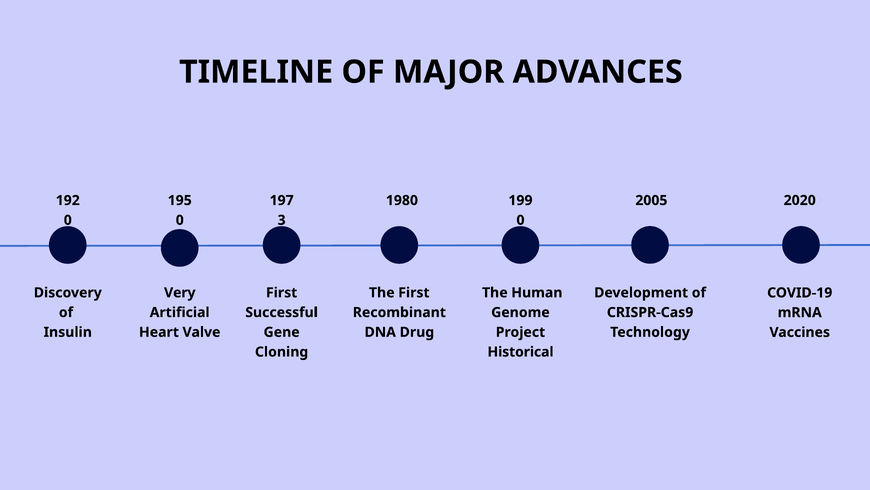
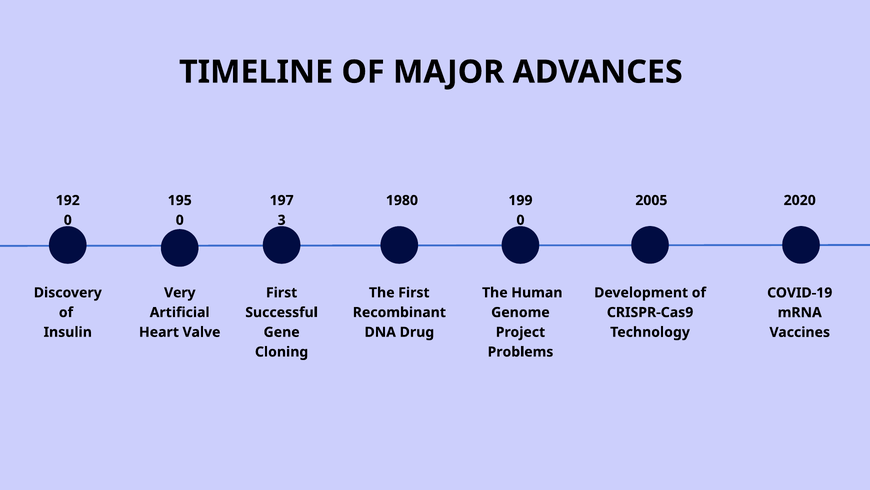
Historical: Historical -> Problems
